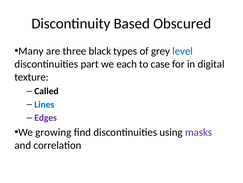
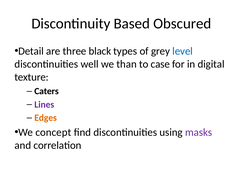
Many: Many -> Detail
part: part -> well
each: each -> than
Called: Called -> Caters
Lines colour: blue -> purple
Edges colour: purple -> orange
growing: growing -> concept
